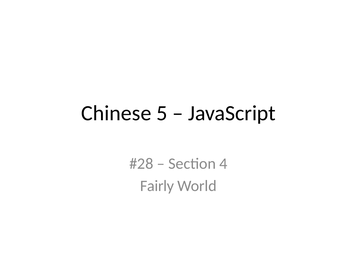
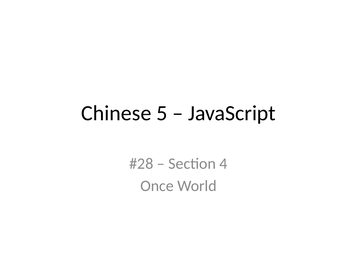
Fairly: Fairly -> Once
